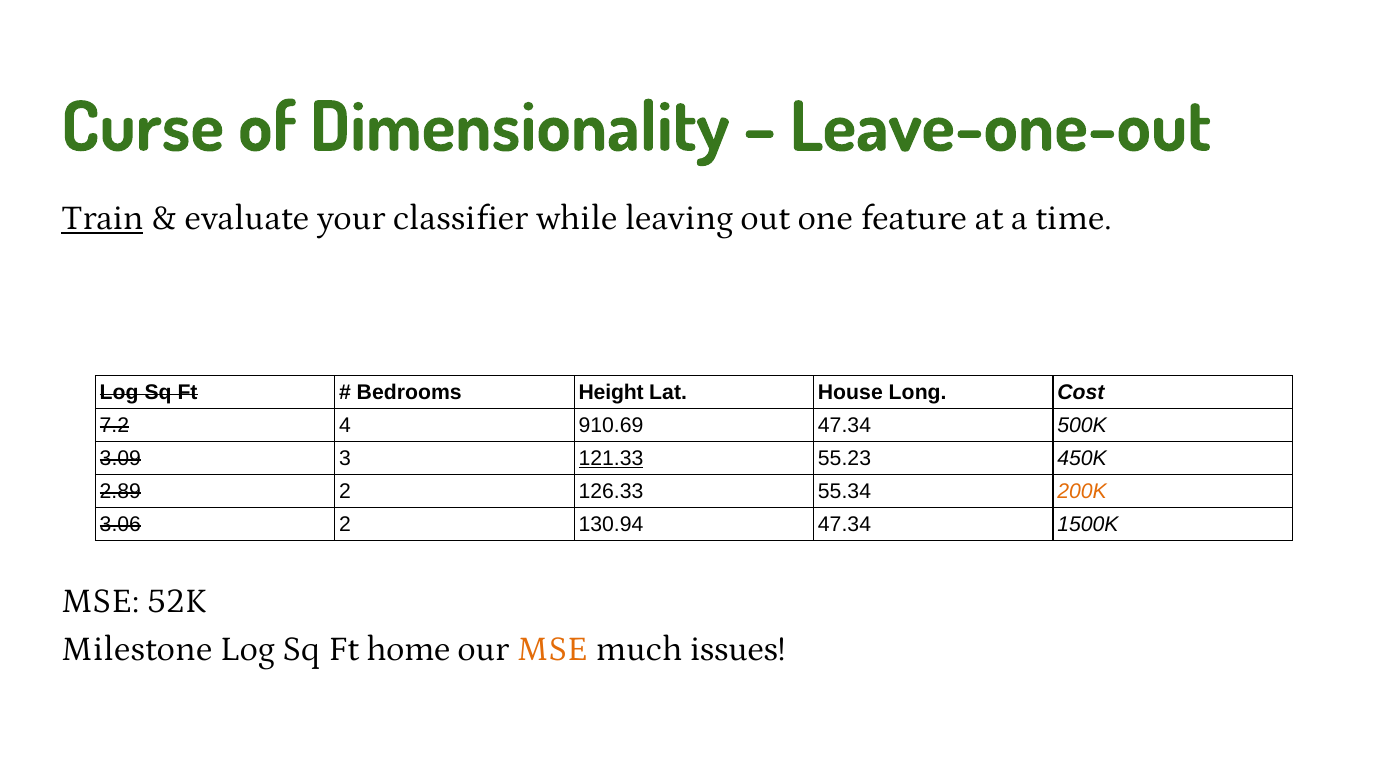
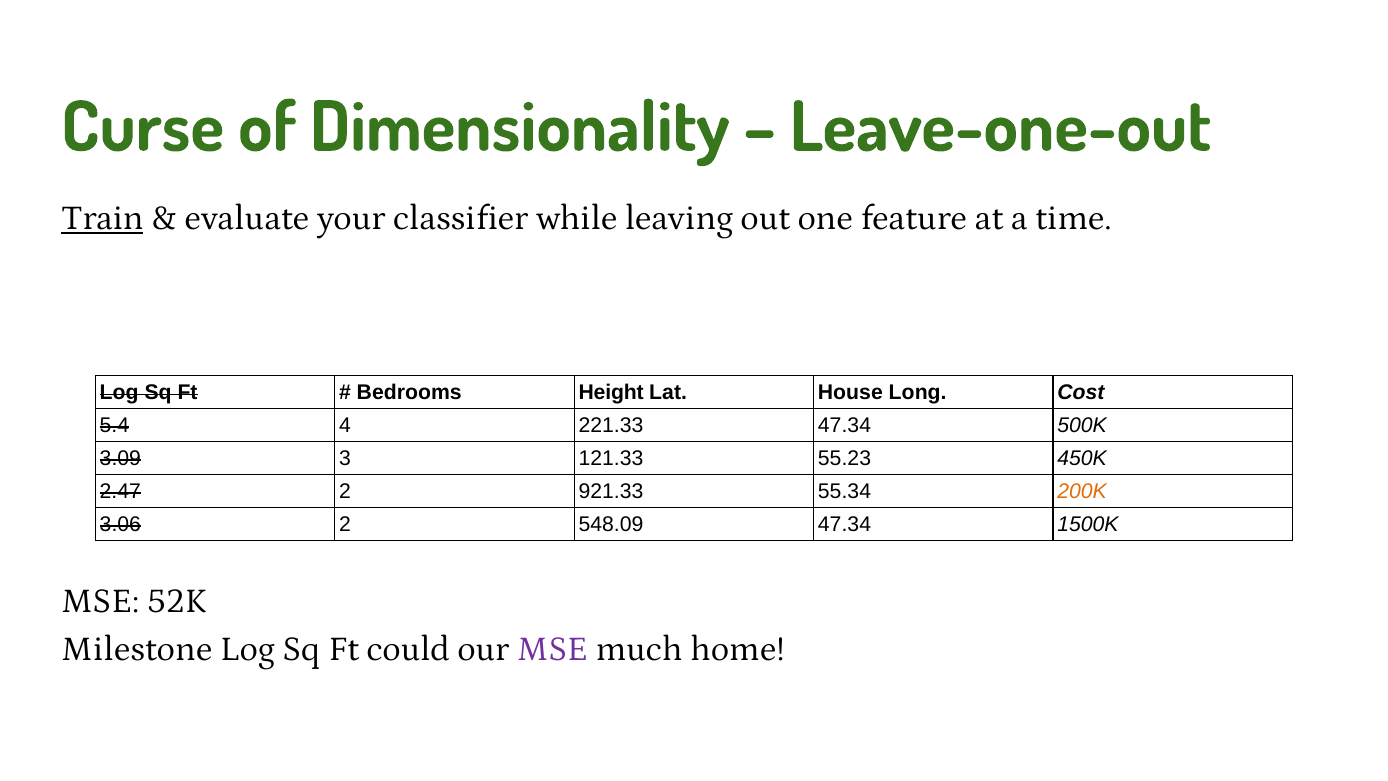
7.2: 7.2 -> 5.4
910.69: 910.69 -> 221.33
121.33 underline: present -> none
2.89: 2.89 -> 2.47
126.33: 126.33 -> 921.33
130.94: 130.94 -> 548.09
home: home -> could
MSE at (552, 649) colour: orange -> purple
issues: issues -> home
